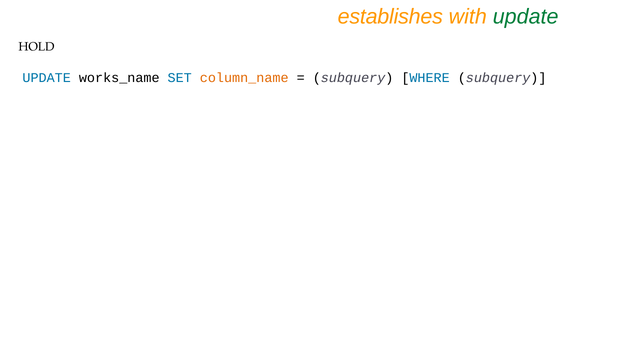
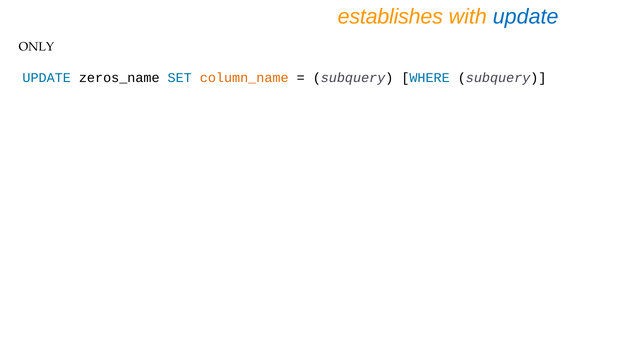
update at (526, 17) colour: green -> blue
HOLD: HOLD -> ONLY
works_name: works_name -> zeros_name
